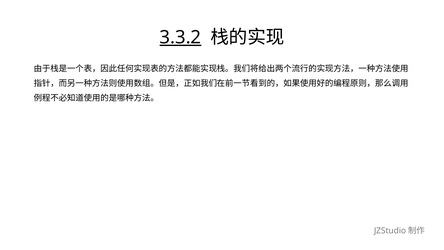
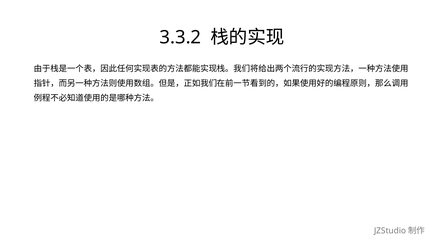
3.3.2 underline: present -> none
